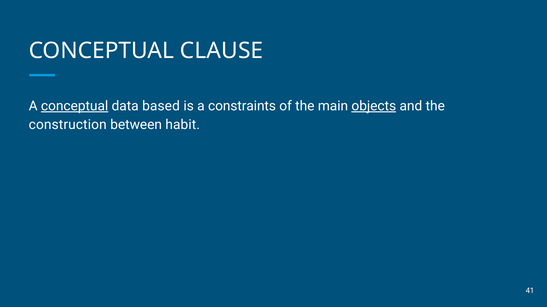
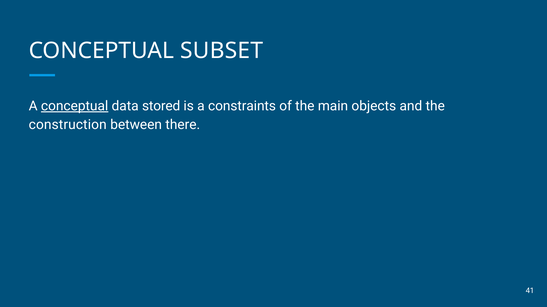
CLAUSE: CLAUSE -> SUBSET
based: based -> stored
objects underline: present -> none
habit: habit -> there
